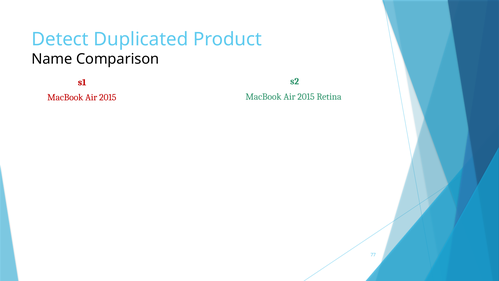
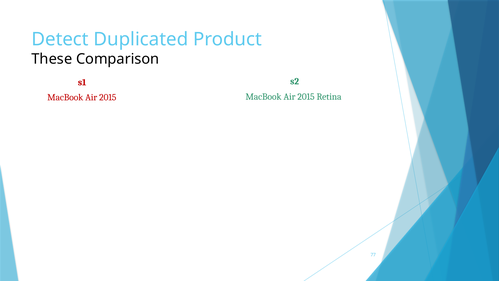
Name: Name -> These
